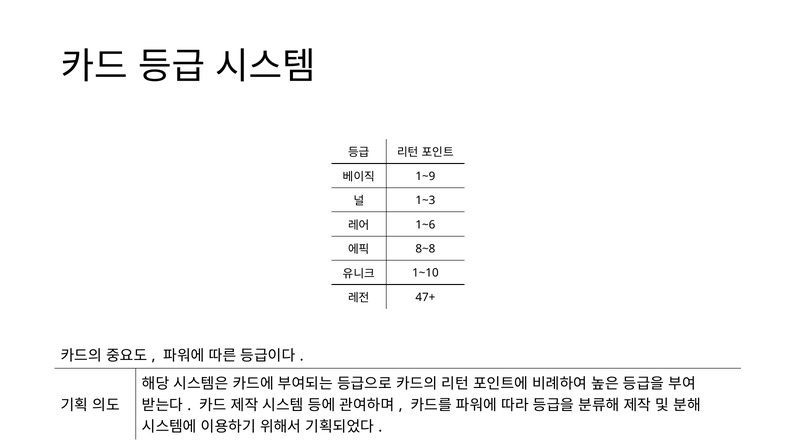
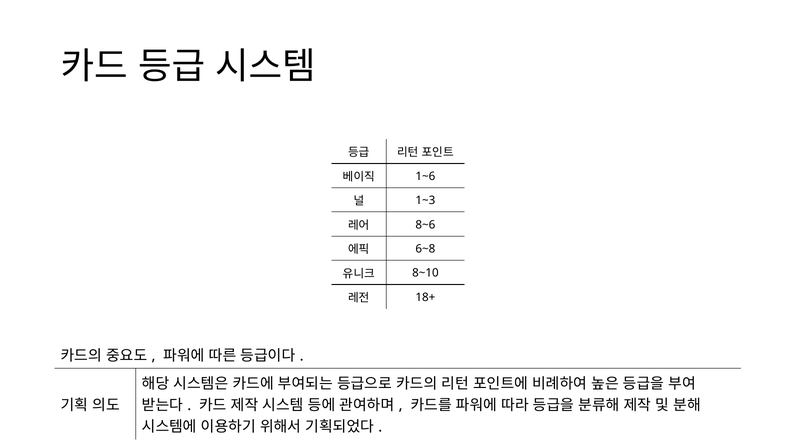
1~9: 1~9 -> 1~6
1~6: 1~6 -> 8~6
8~8: 8~8 -> 6~8
1~10: 1~10 -> 8~10
47+: 47+ -> 18+
